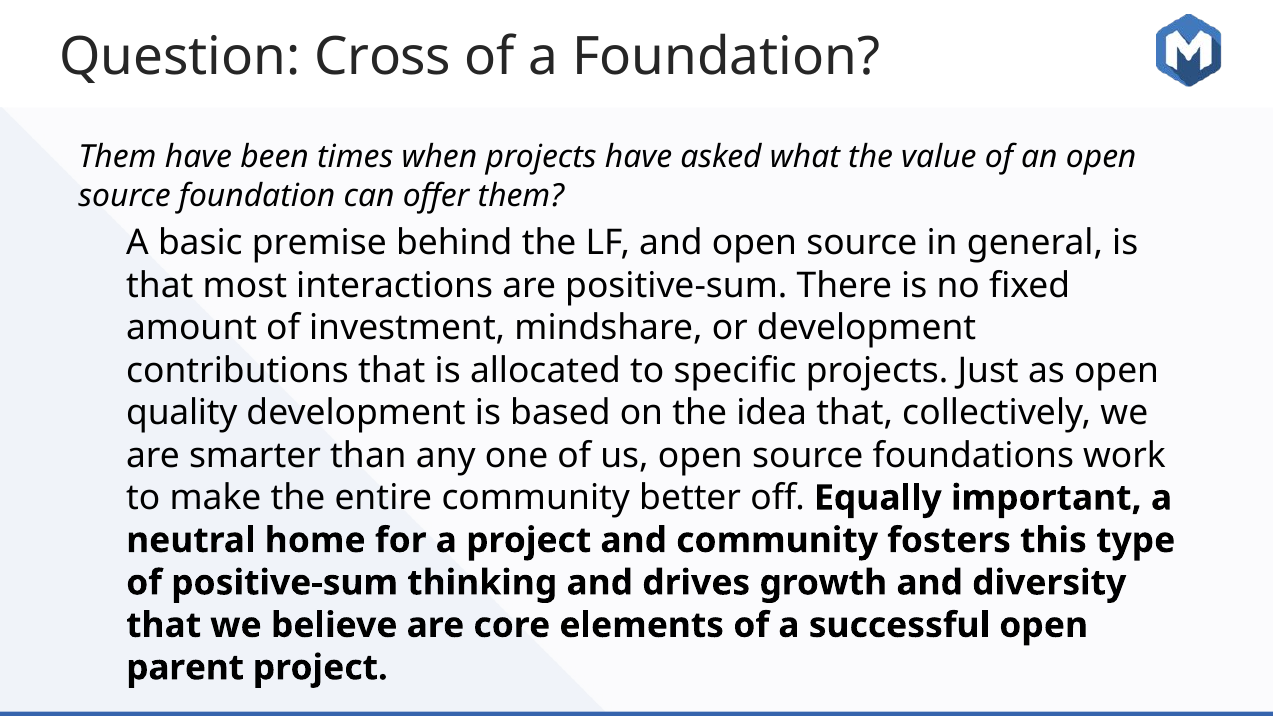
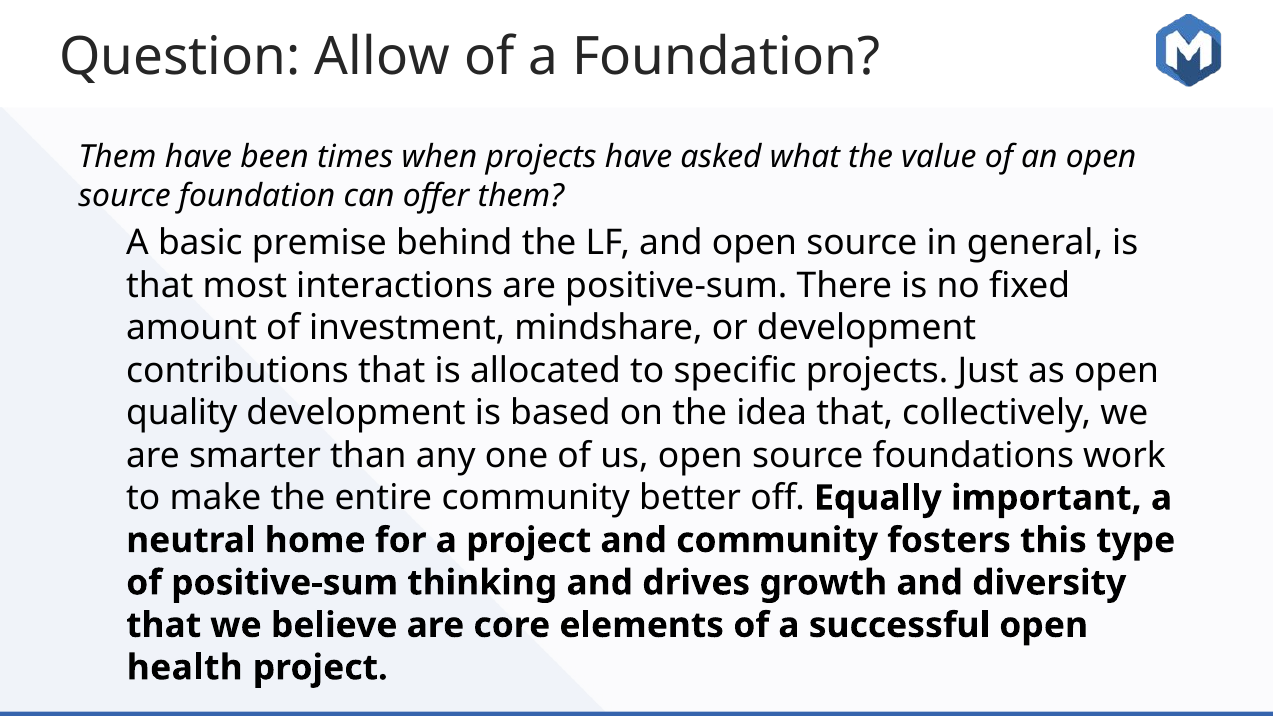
Cross: Cross -> Allow
parent: parent -> health
